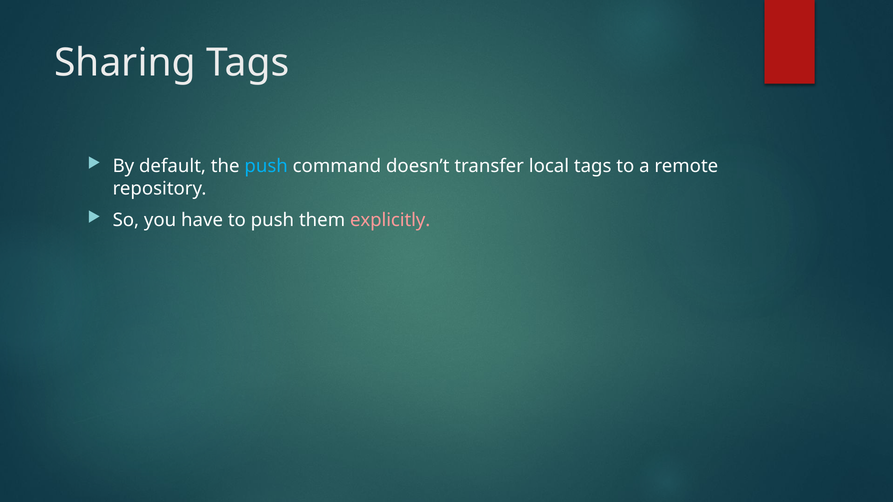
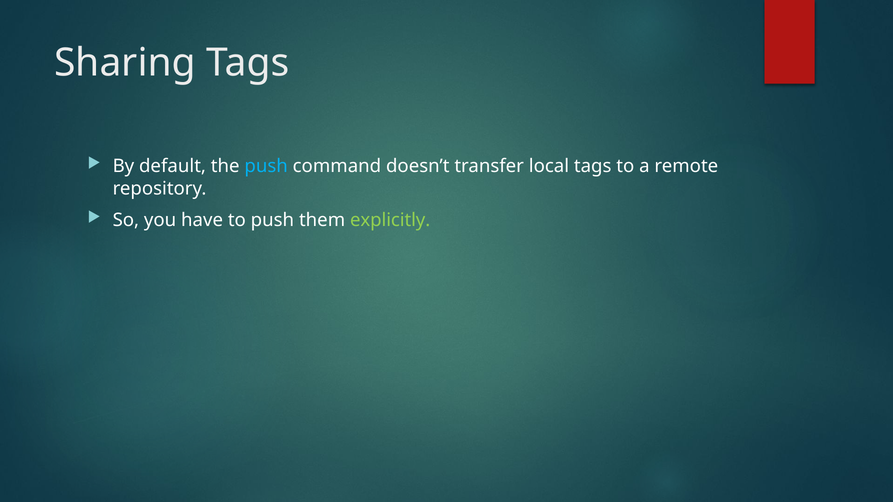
explicitly colour: pink -> light green
